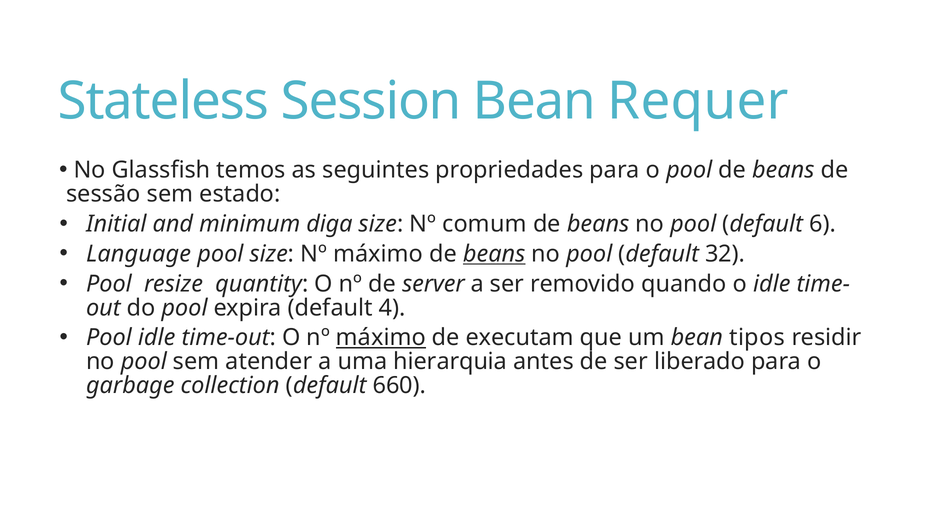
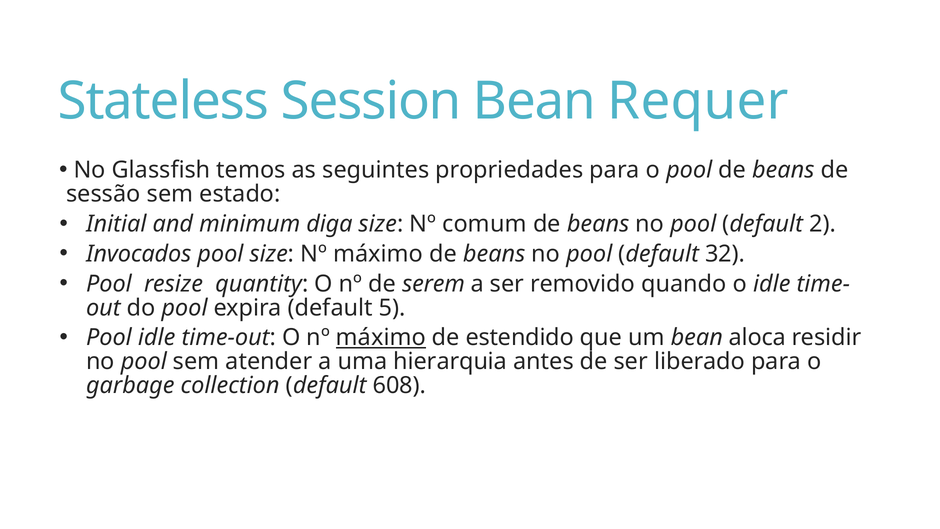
6: 6 -> 2
Language: Language -> Invocados
beans at (494, 254) underline: present -> none
server: server -> serem
4: 4 -> 5
executam: executam -> estendido
tipos: tipos -> aloca
660: 660 -> 608
